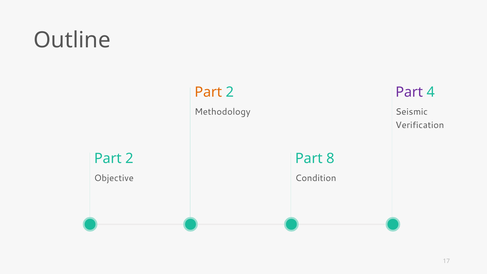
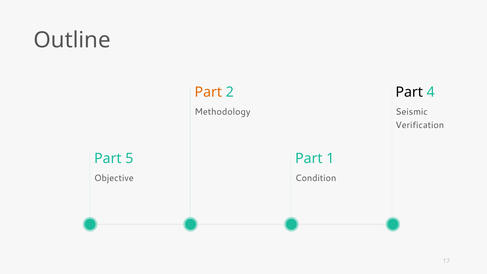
Part at (409, 92) colour: purple -> black
2 at (129, 158): 2 -> 5
8: 8 -> 1
